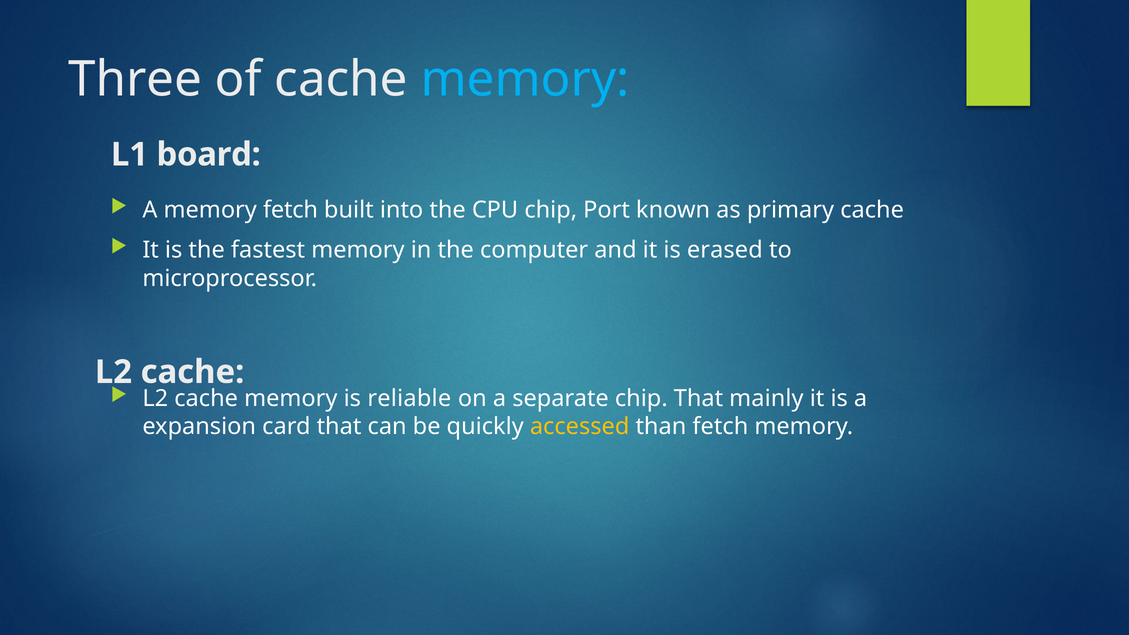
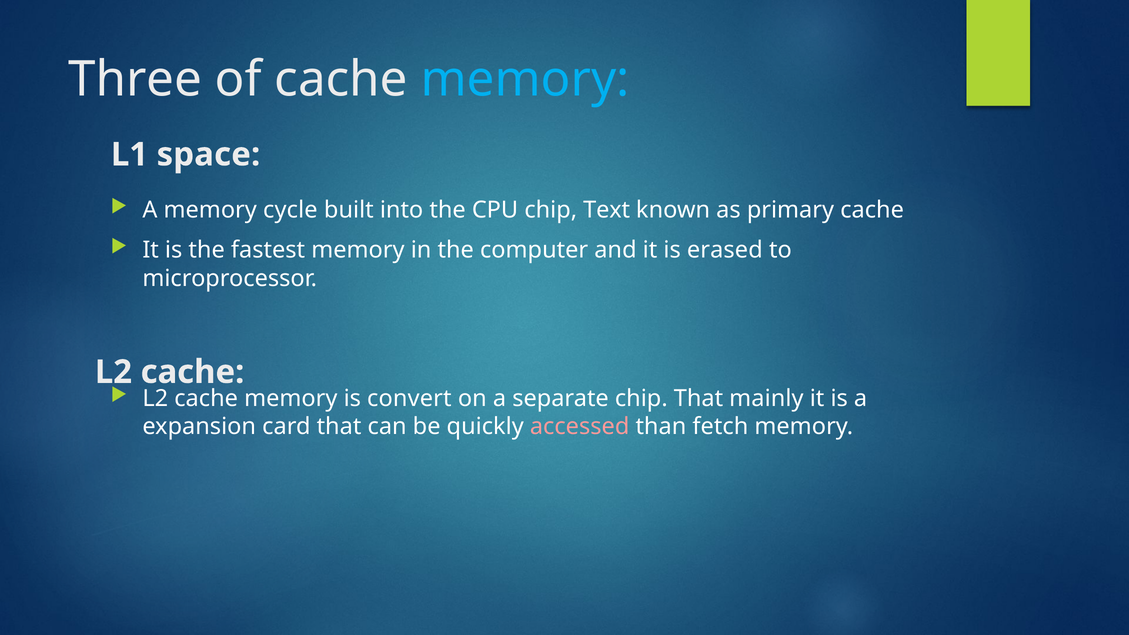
board: board -> space
memory fetch: fetch -> cycle
Port: Port -> Text
reliable: reliable -> convert
accessed colour: yellow -> pink
